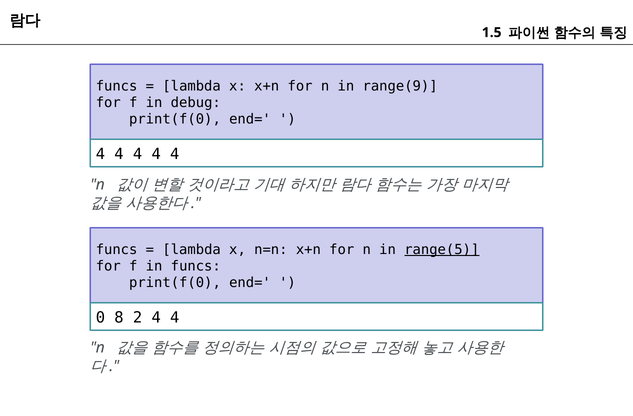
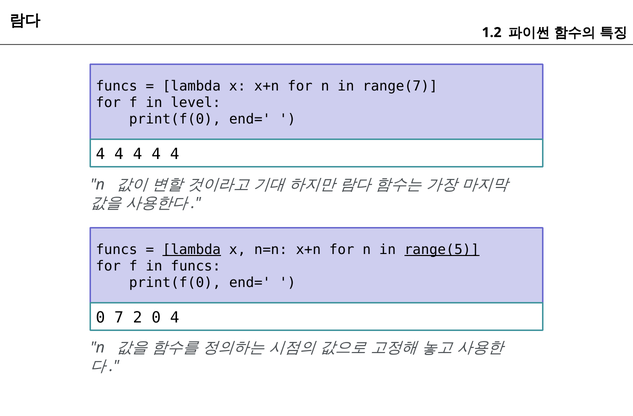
1.5: 1.5 -> 1.2
range(9: range(9 -> range(7
debug: debug -> level
lambda at (192, 249) underline: none -> present
8: 8 -> 7
2 4: 4 -> 0
